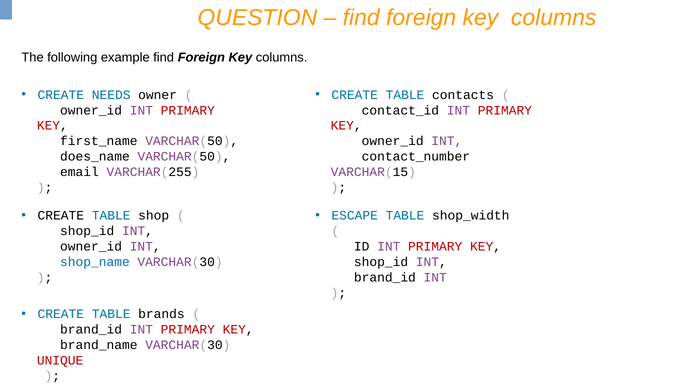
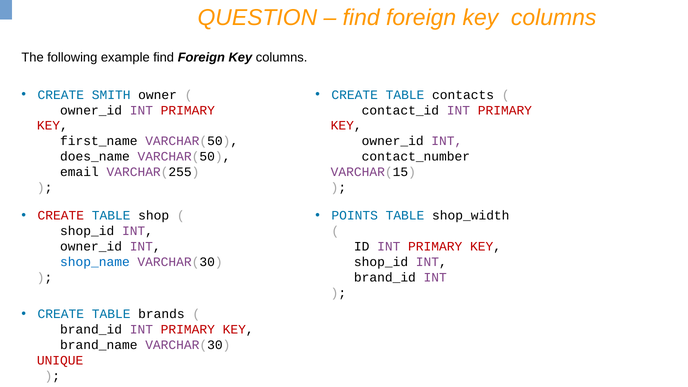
NEEDS: NEEDS -> SMITH
CREATE at (61, 216) colour: black -> red
ESCAPE: ESCAPE -> POINTS
